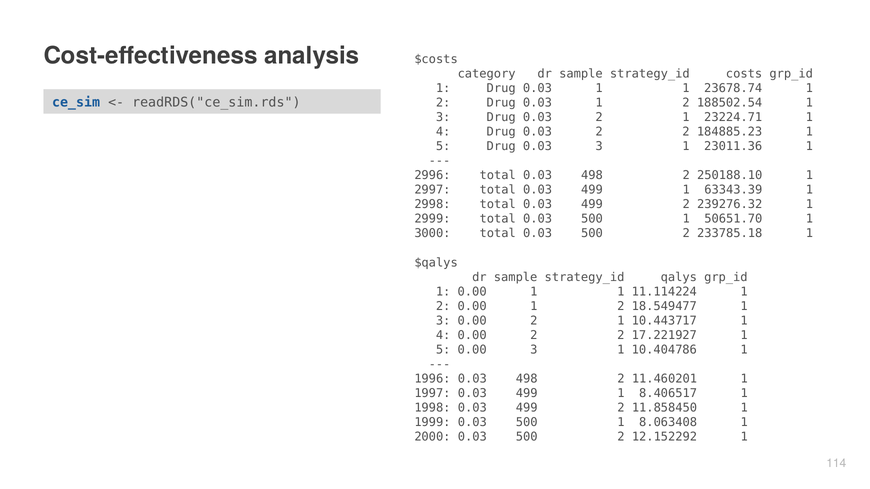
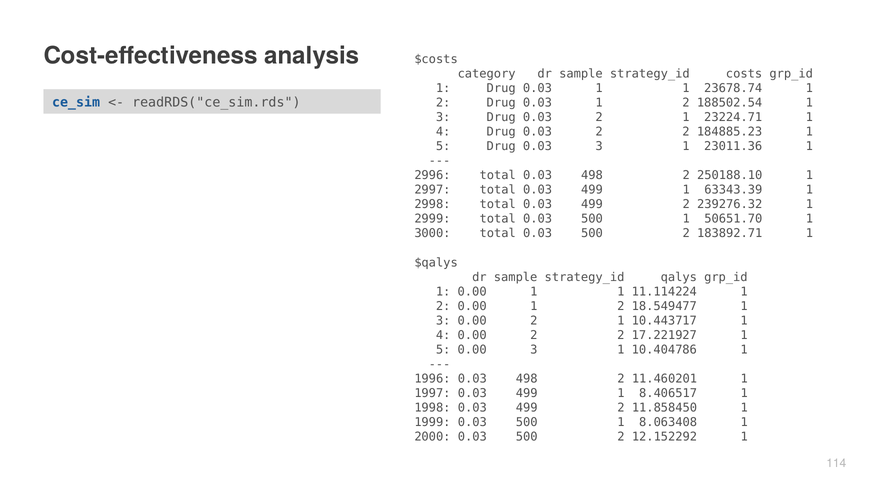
233785.18: 233785.18 -> 183892.71
